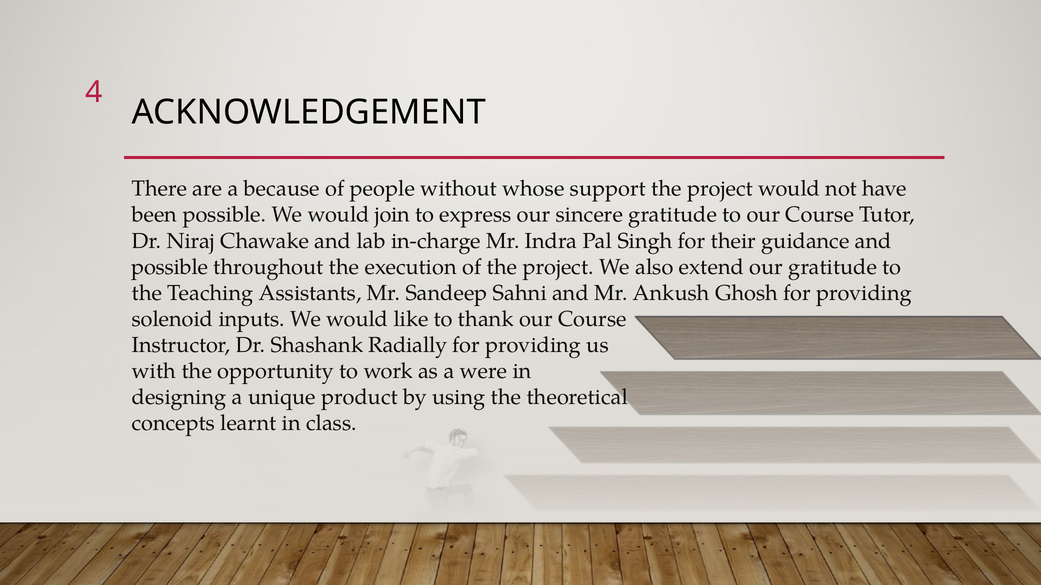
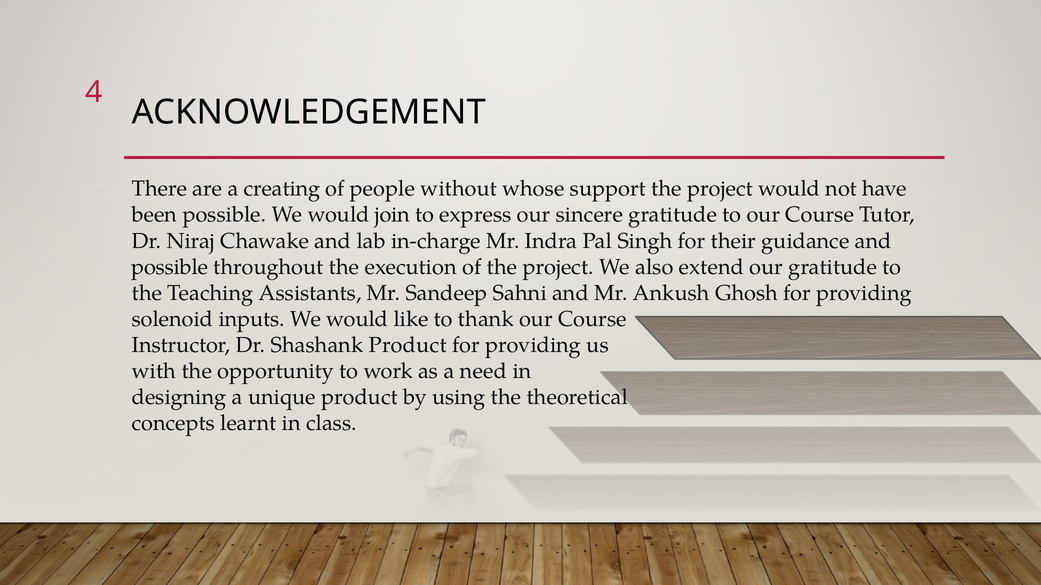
because: because -> creating
Shashank Radially: Radially -> Product
were: were -> need
